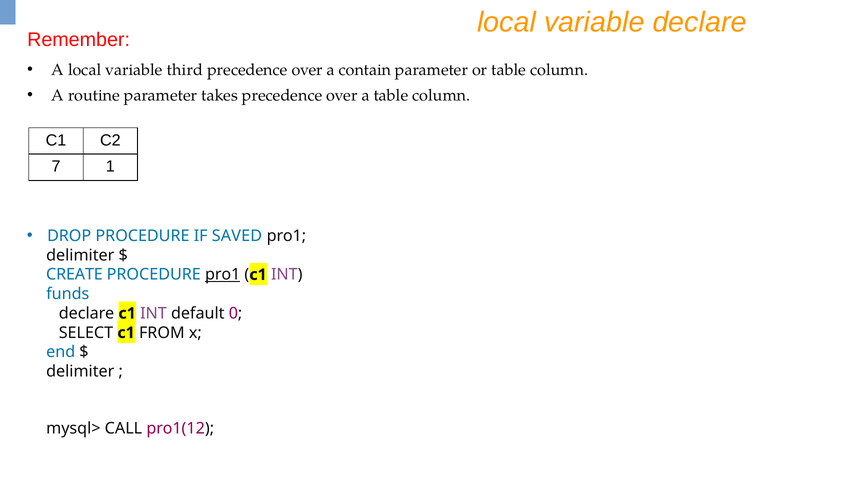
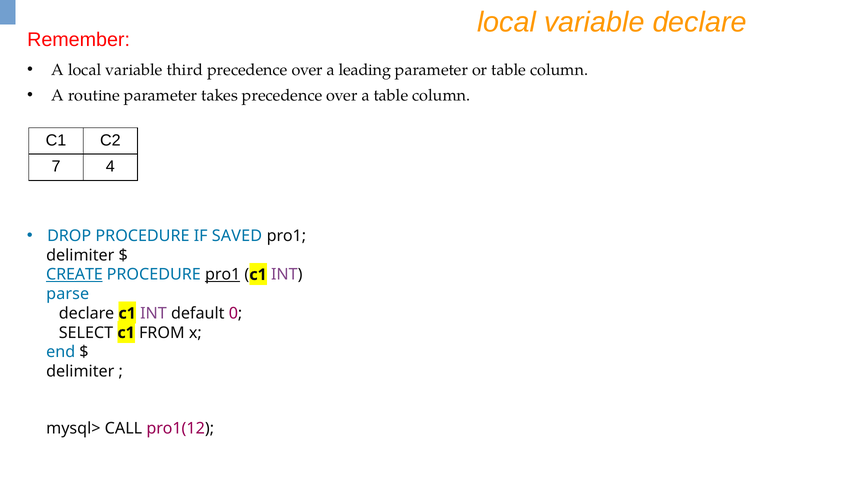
contain: contain -> leading
1: 1 -> 4
CREATE underline: none -> present
funds: funds -> parse
